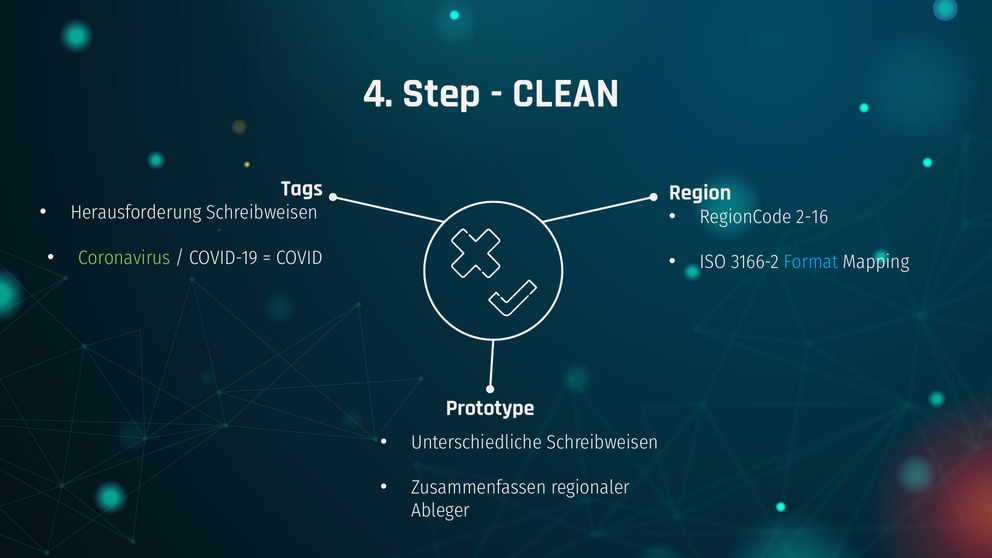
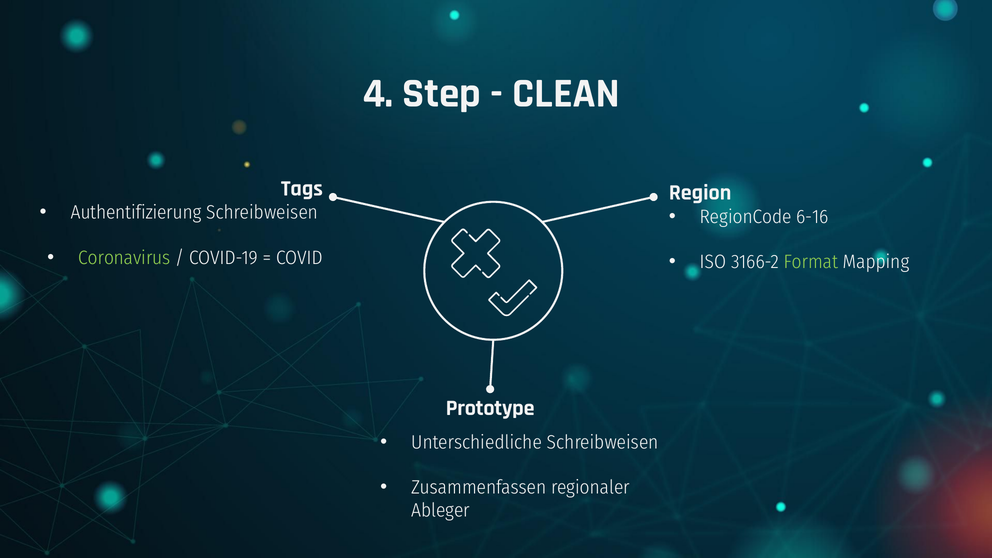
Herausforderung: Herausforderung -> Authentifizierung
2-16: 2-16 -> 6-16
Format colour: light blue -> light green
